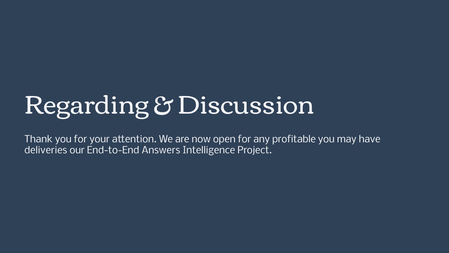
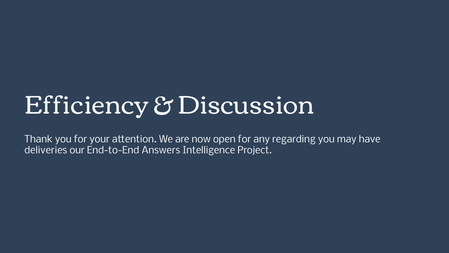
Regarding: Regarding -> Efficiency
profitable: profitable -> regarding
